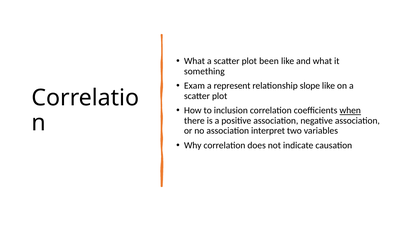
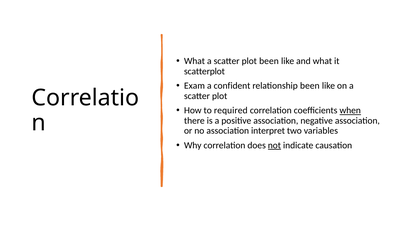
something: something -> scatterplot
represent: represent -> confident
relationship slope: slope -> been
inclusion: inclusion -> required
not underline: none -> present
